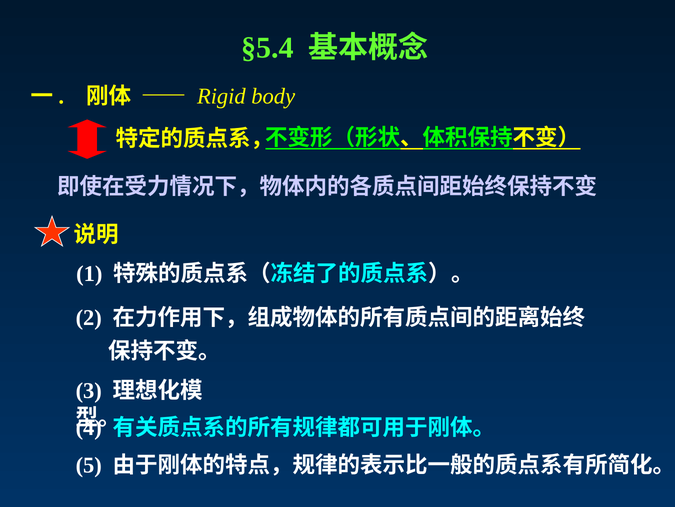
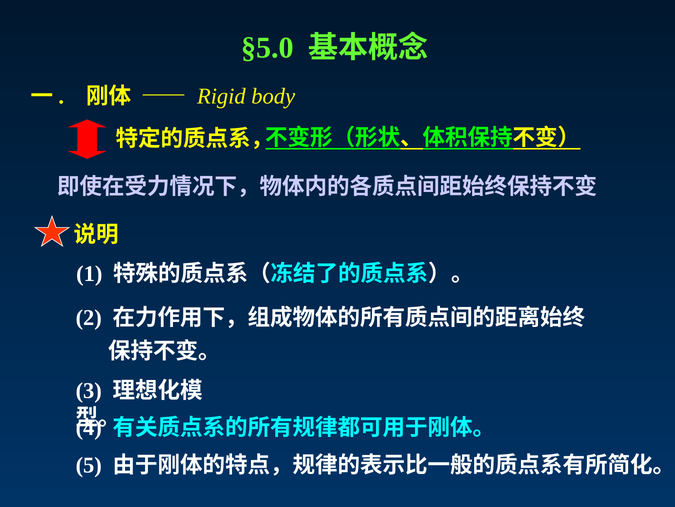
§5.4: §5.4 -> §5.0
